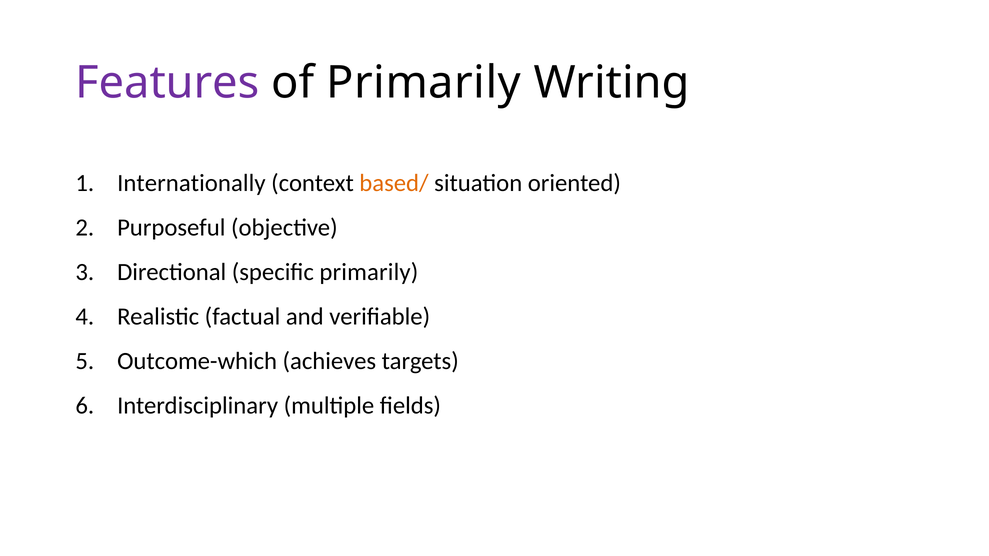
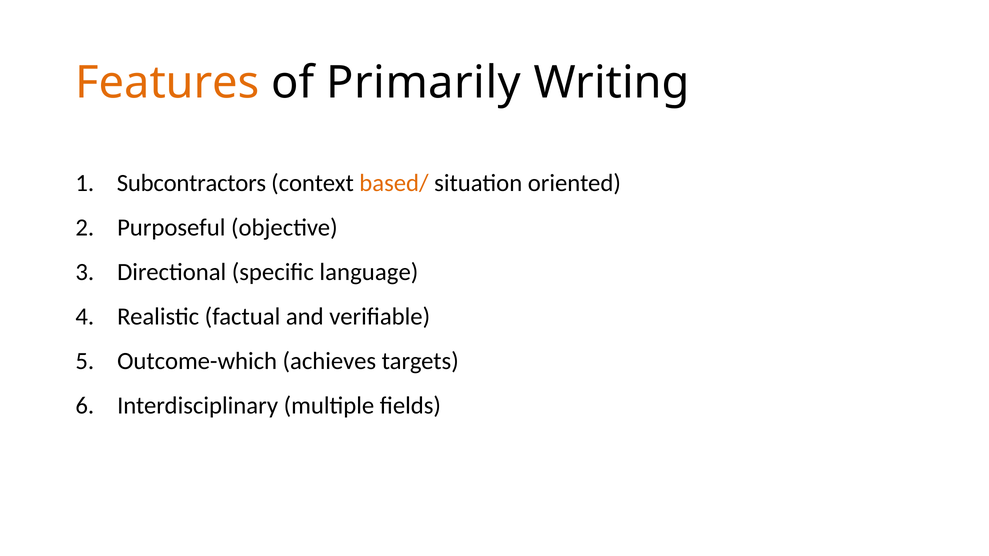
Features colour: purple -> orange
Internationally: Internationally -> Subcontractors
specific primarily: primarily -> language
